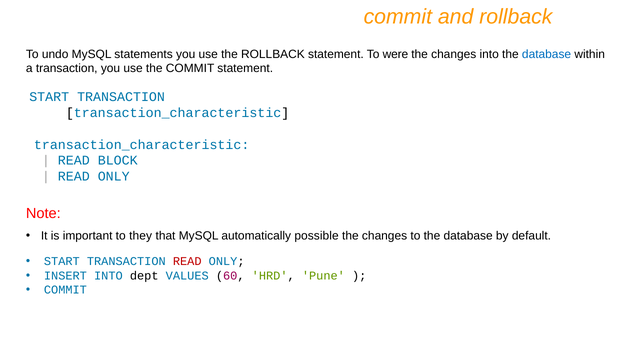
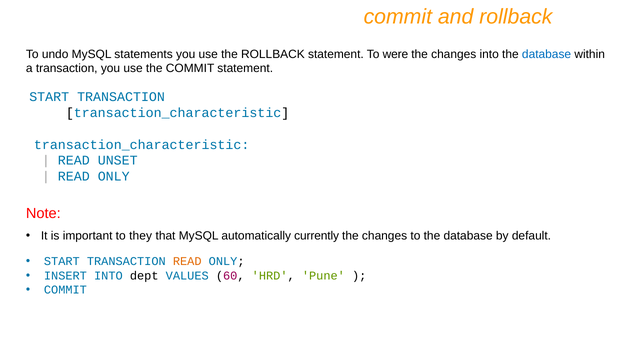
BLOCK: BLOCK -> UNSET
possible: possible -> currently
READ at (187, 262) colour: red -> orange
